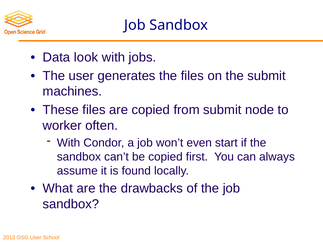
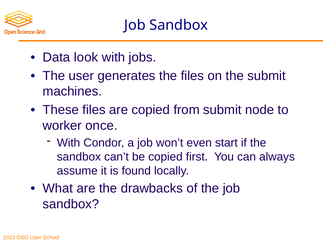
often: often -> once
